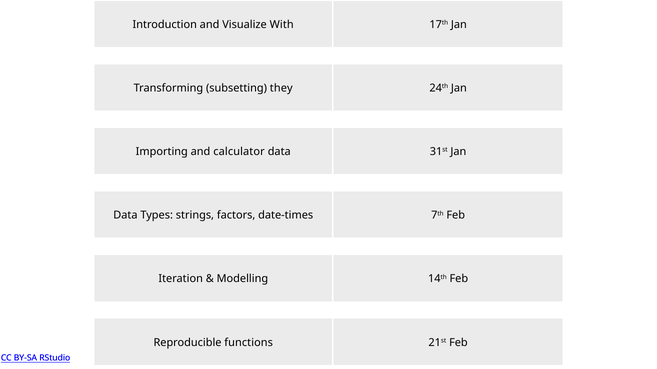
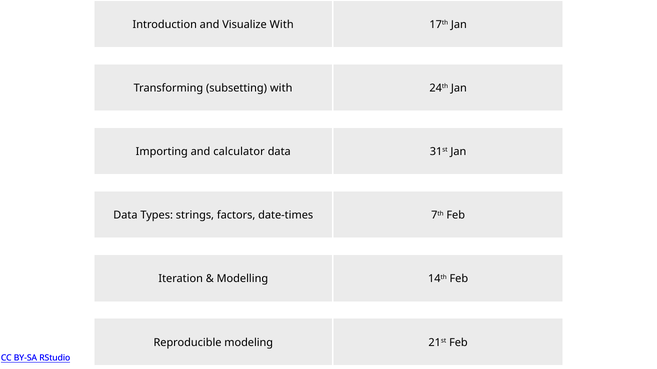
subsetting they: they -> with
functions: functions -> modeling
